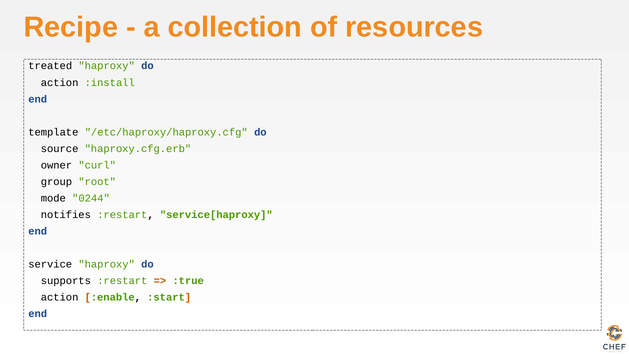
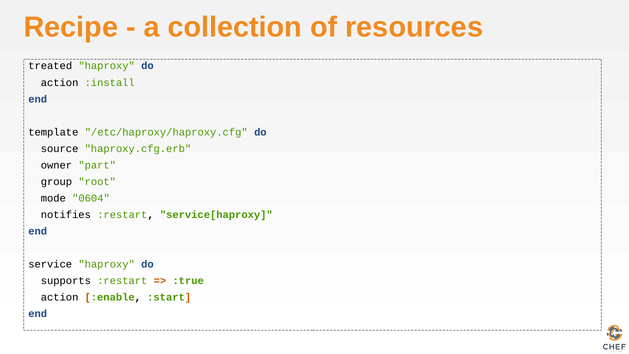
curl: curl -> part
0244: 0244 -> 0604
